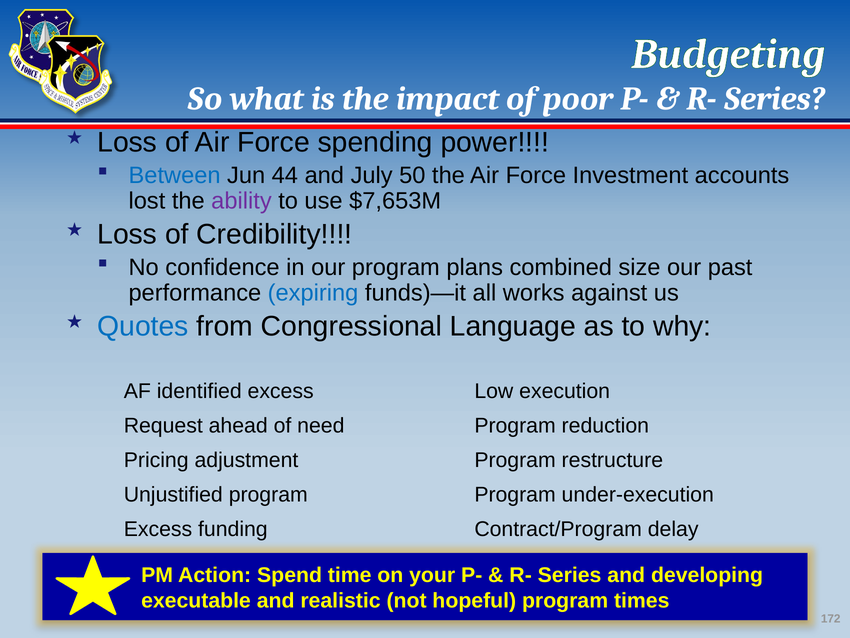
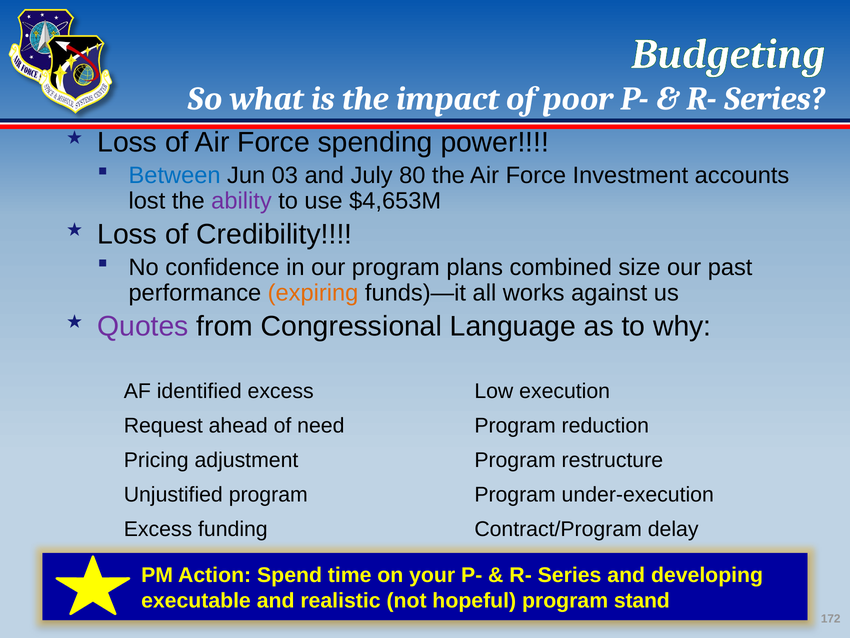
44: 44 -> 03
50: 50 -> 80
$7,653M: $7,653M -> $4,653M
expiring colour: blue -> orange
Quotes colour: blue -> purple
times: times -> stand
